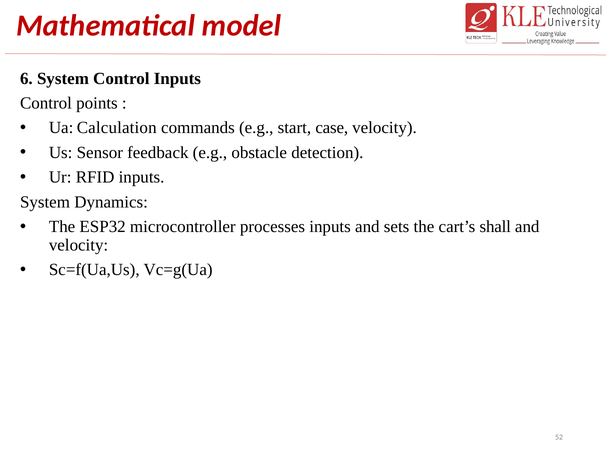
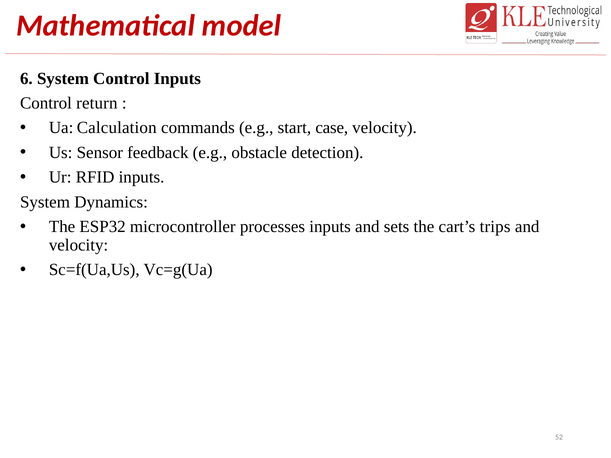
points: points -> return
shall: shall -> trips
